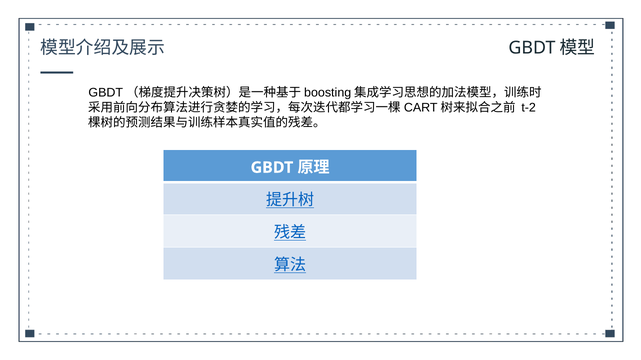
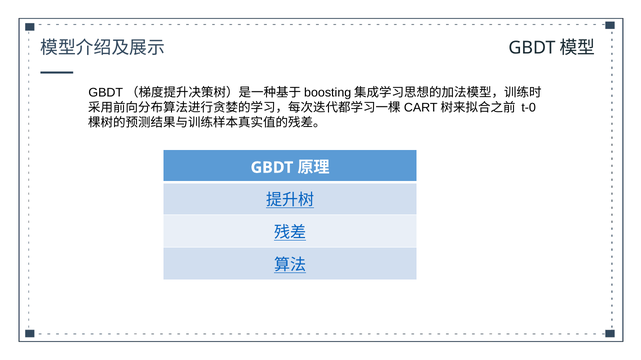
t-2: t-2 -> t-0
